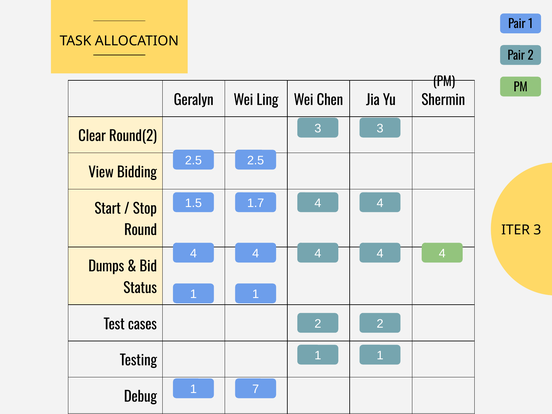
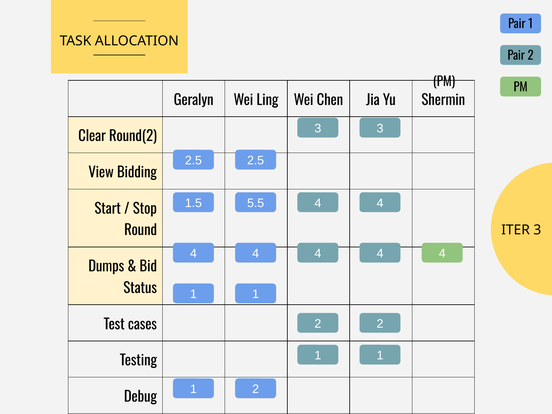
1.7: 1.7 -> 5.5
1 7: 7 -> 2
